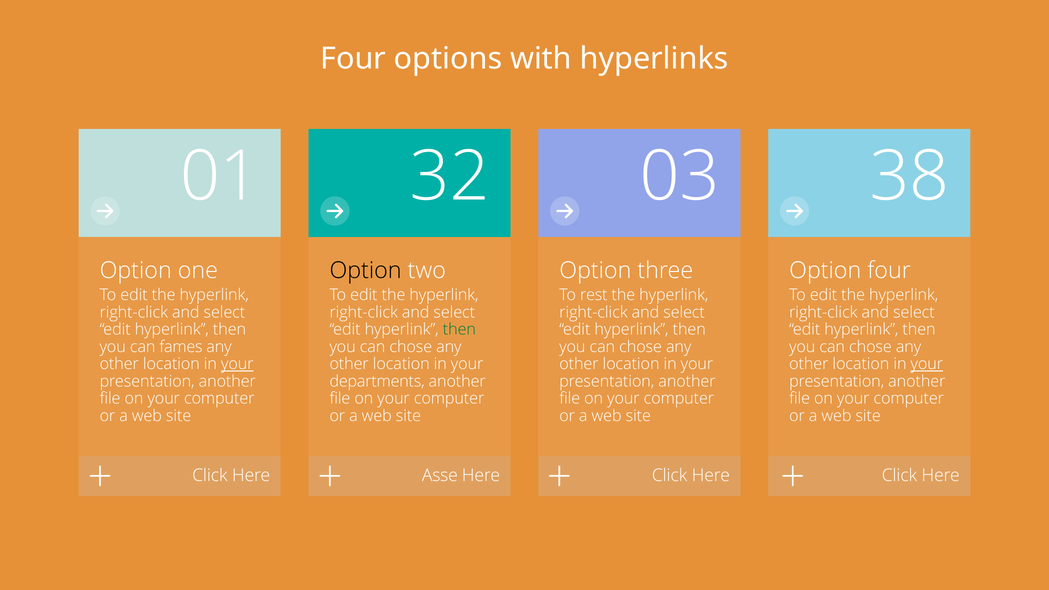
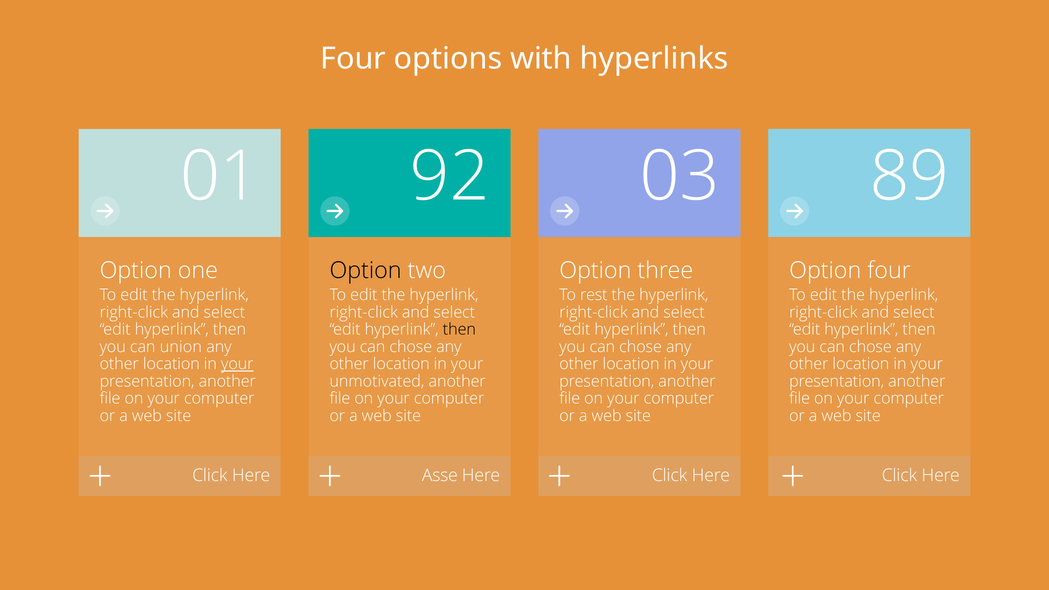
32: 32 -> 92
38: 38 -> 89
then at (459, 330) colour: green -> black
fames: fames -> union
your at (927, 364) underline: present -> none
departments: departments -> unmotivated
